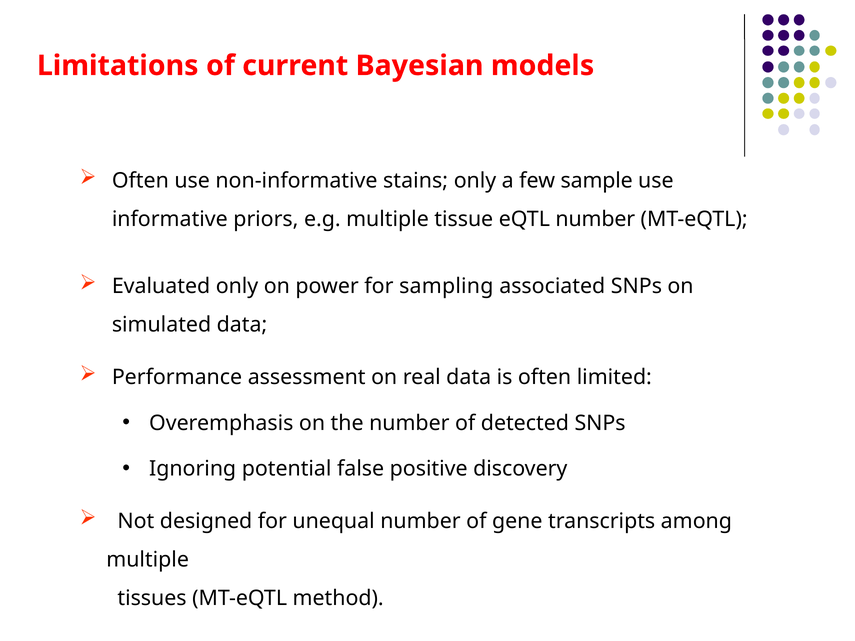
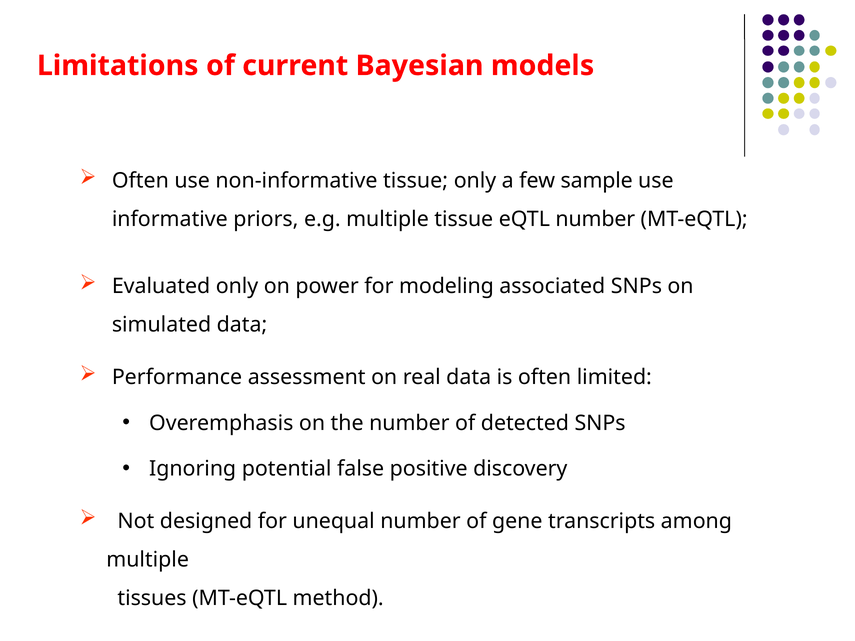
non-informative stains: stains -> tissue
sampling: sampling -> modeling
